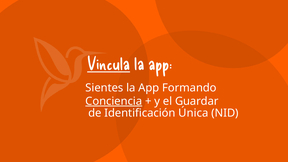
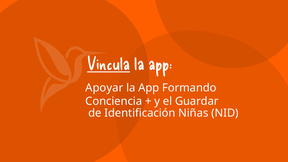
Sientes: Sientes -> Apoyar
Conciencia underline: present -> none
Única: Única -> Niñas
